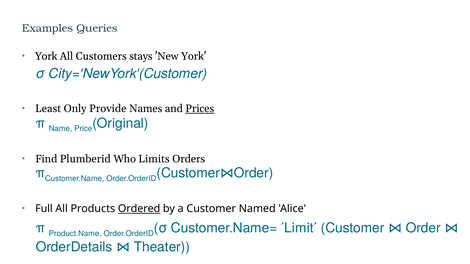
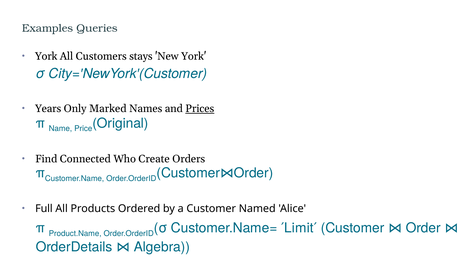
Least: Least -> Years
Provide: Provide -> Marked
Plumberid: Plumberid -> Connected
Limits: Limits -> Create
Ordered underline: present -> none
Theater: Theater -> Algebra
